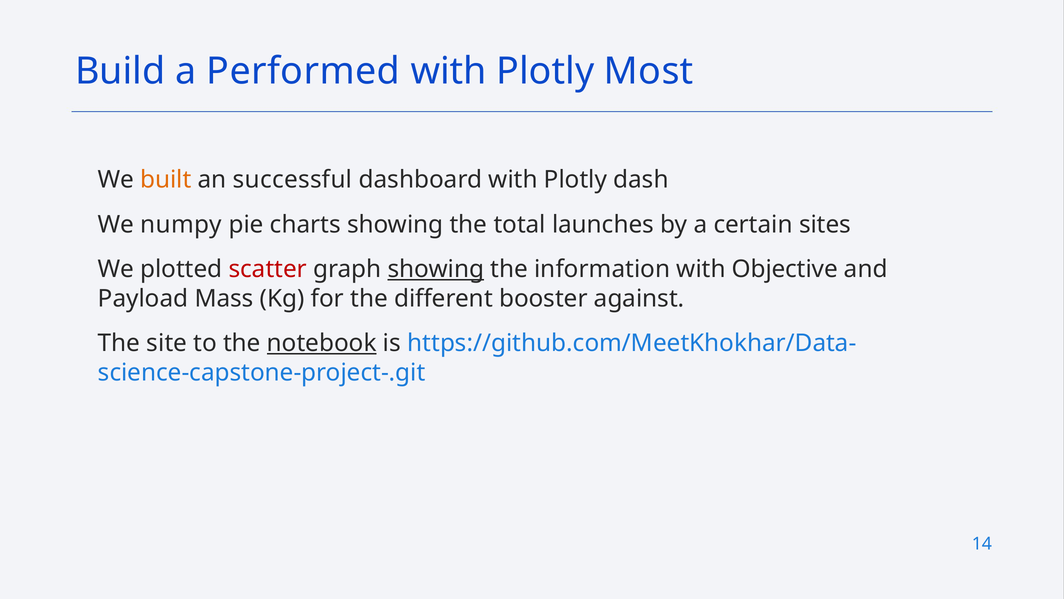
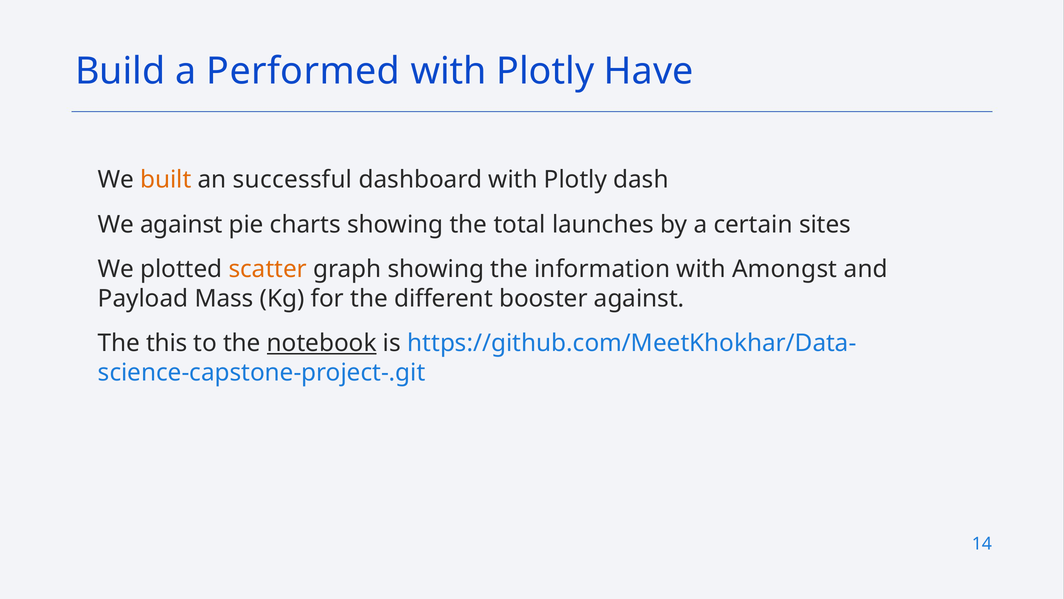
Most: Most -> Have
We numpy: numpy -> against
scatter colour: red -> orange
showing at (436, 269) underline: present -> none
Objective: Objective -> Amongst
site: site -> this
